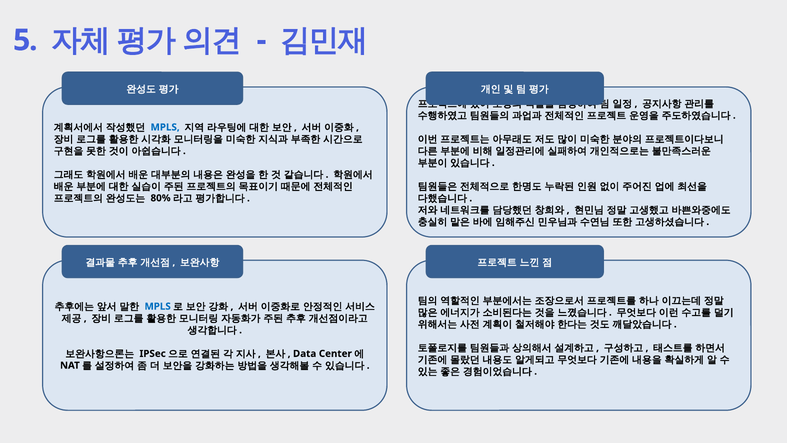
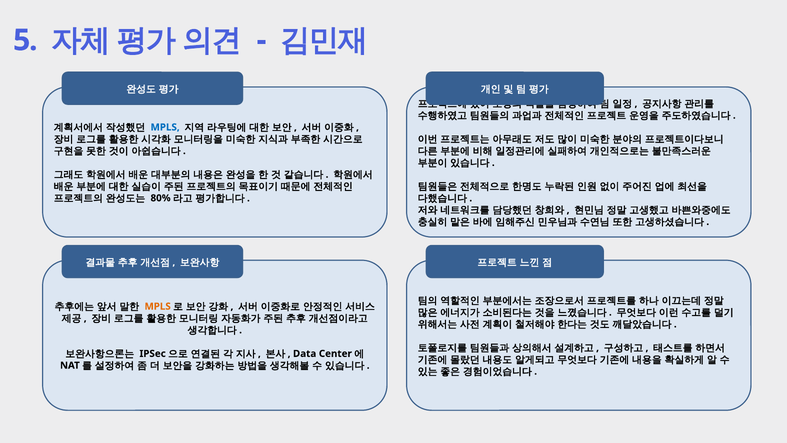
MPLS at (158, 306) colour: blue -> orange
